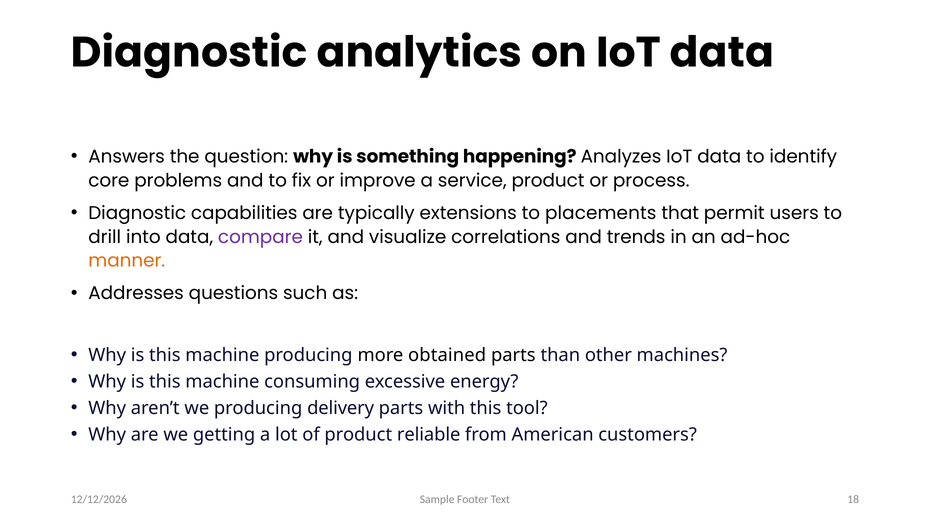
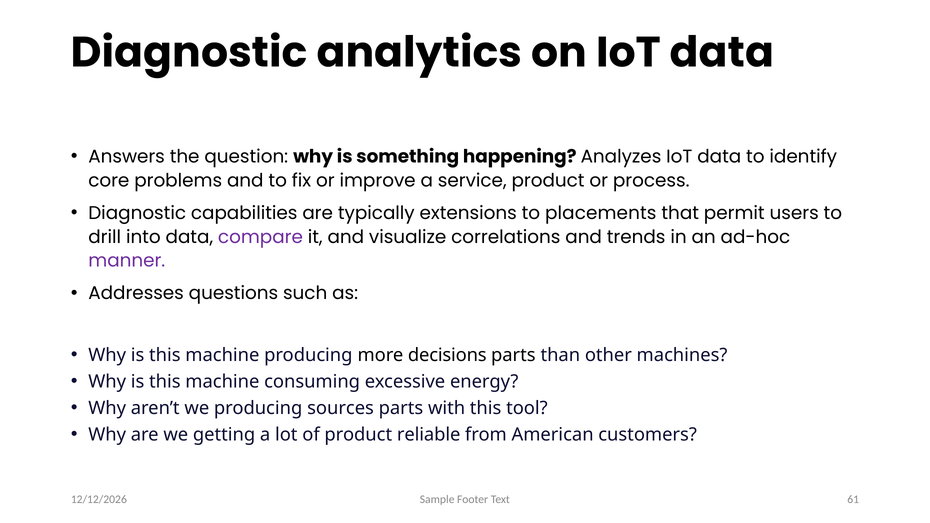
manner colour: orange -> purple
obtained: obtained -> decisions
delivery: delivery -> sources
18: 18 -> 61
